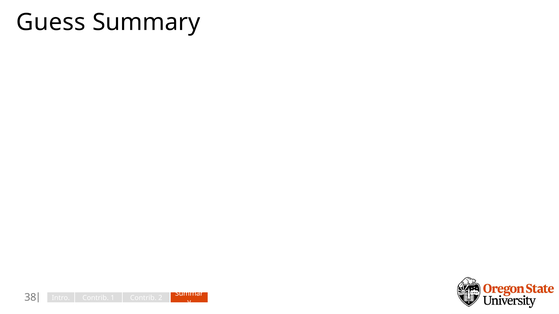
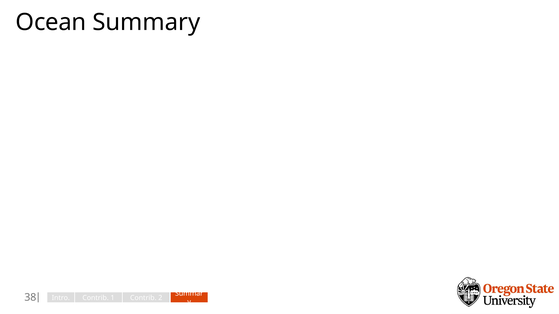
Guess: Guess -> Ocean
